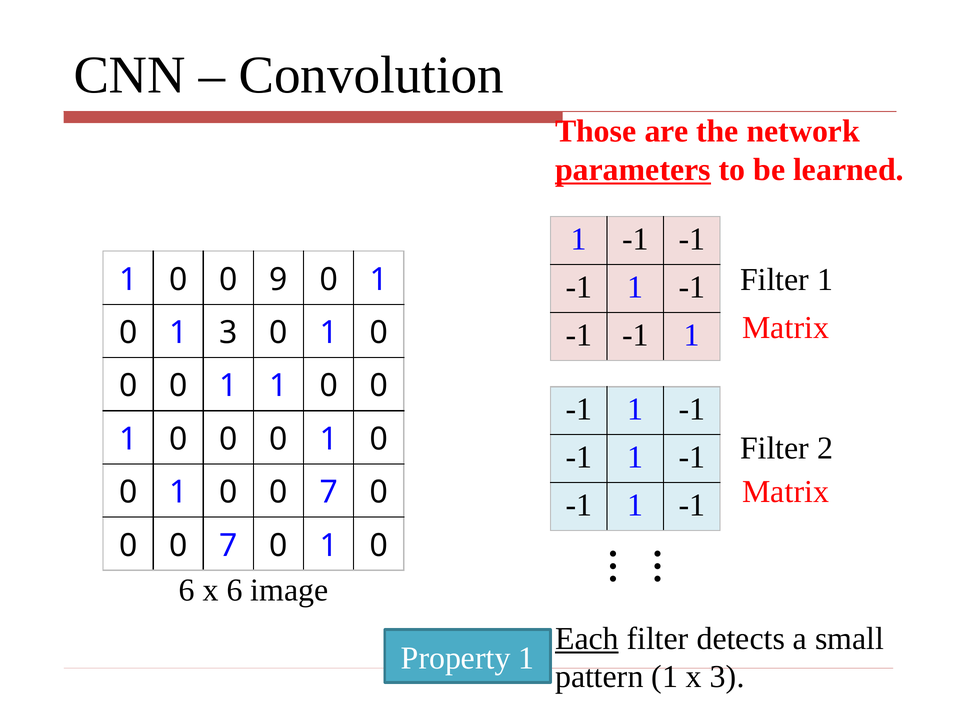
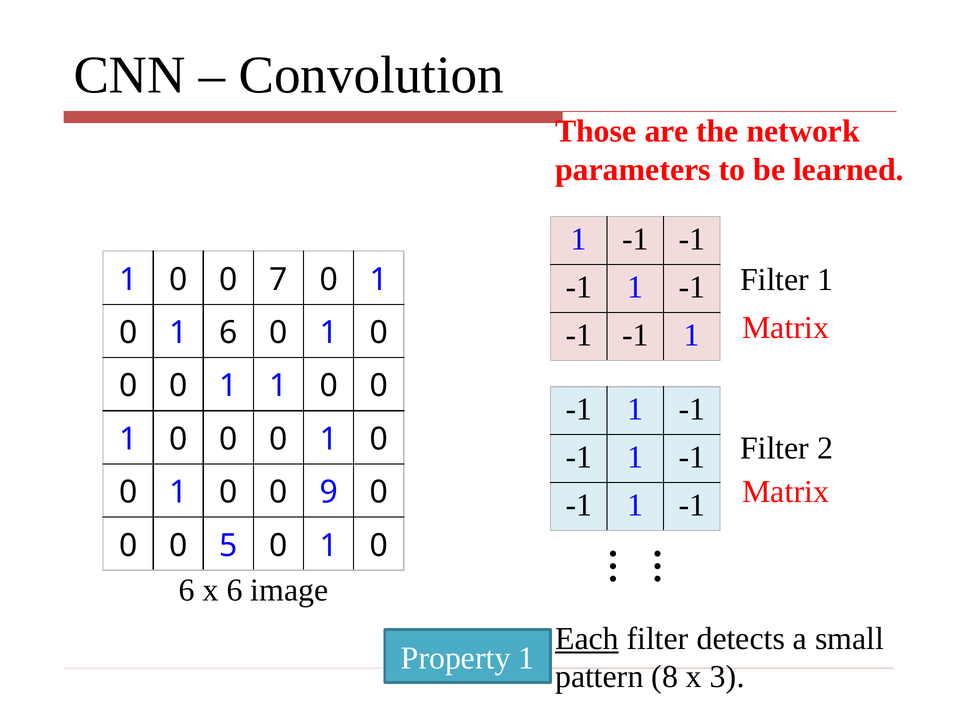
parameters underline: present -> none
9: 9 -> 7
1 3: 3 -> 6
1 0 0 7: 7 -> 9
7 at (228, 545): 7 -> 5
pattern 1: 1 -> 8
